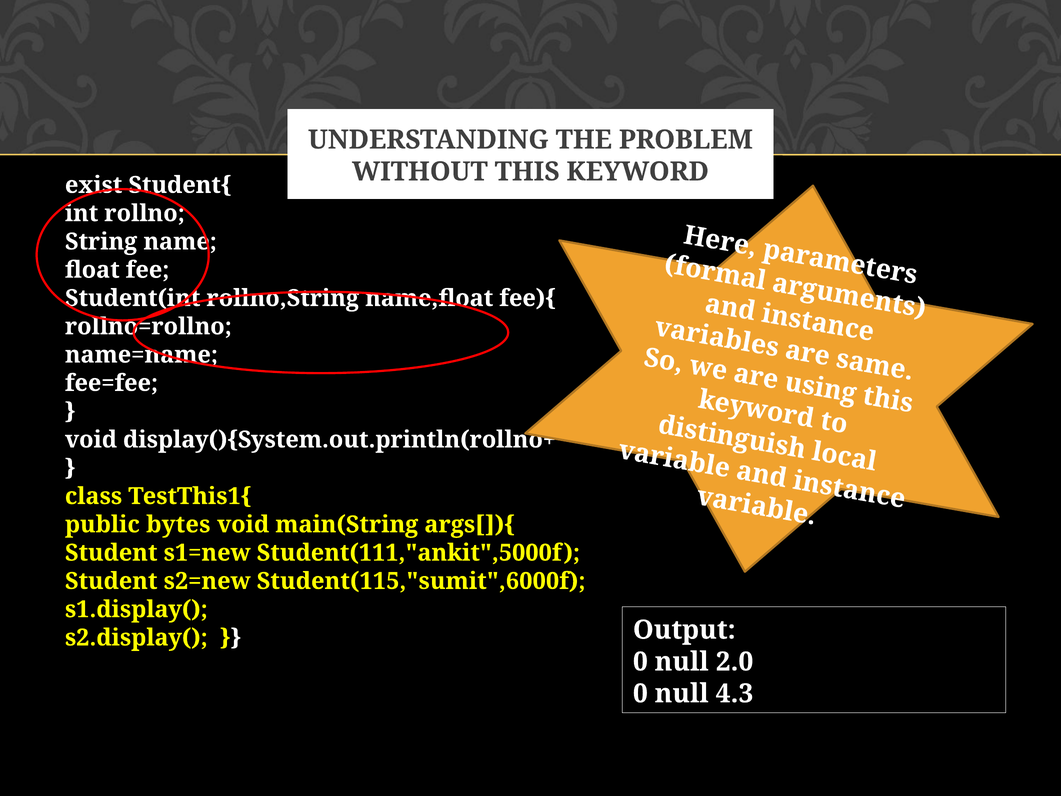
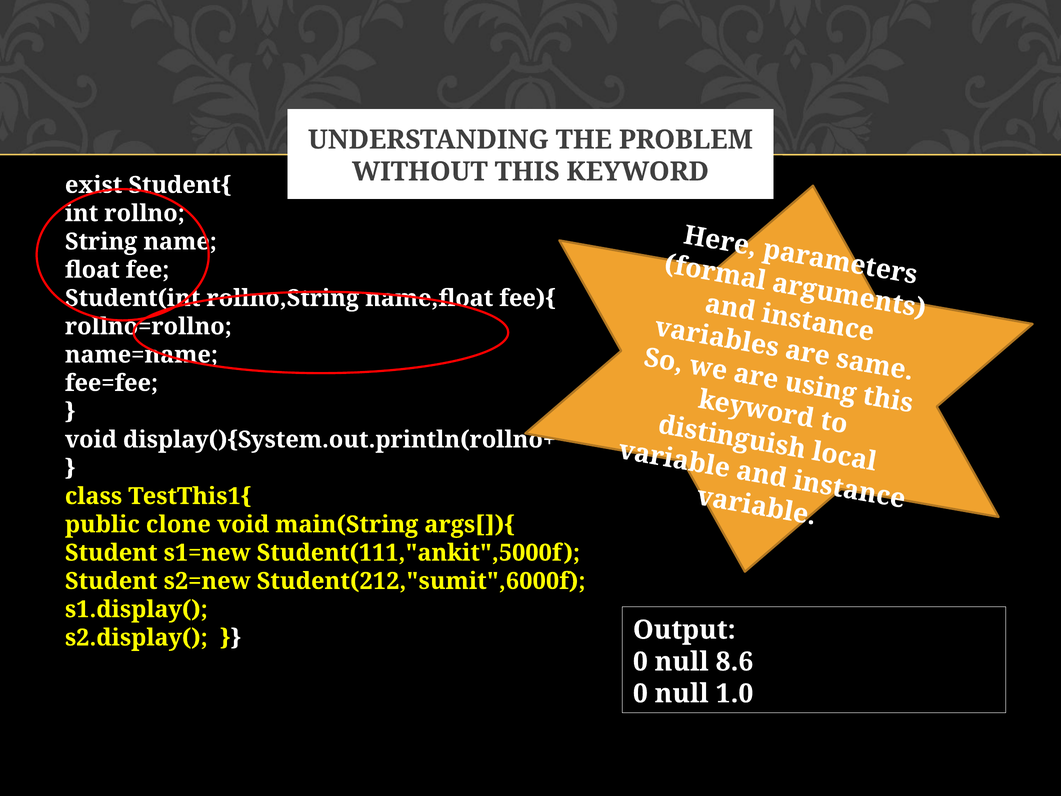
bytes: bytes -> clone
Student(115,"sumit",6000f: Student(115,"sumit",6000f -> Student(212,"sumit",6000f
2.0: 2.0 -> 8.6
4.3: 4.3 -> 1.0
